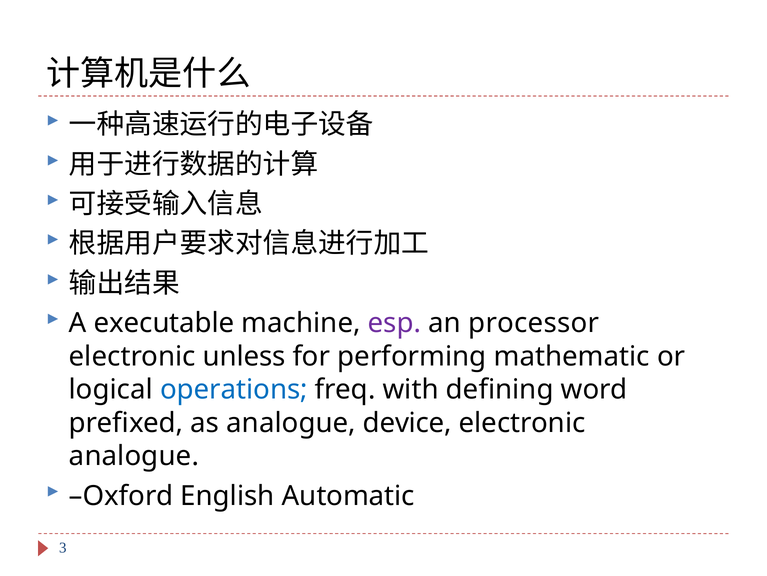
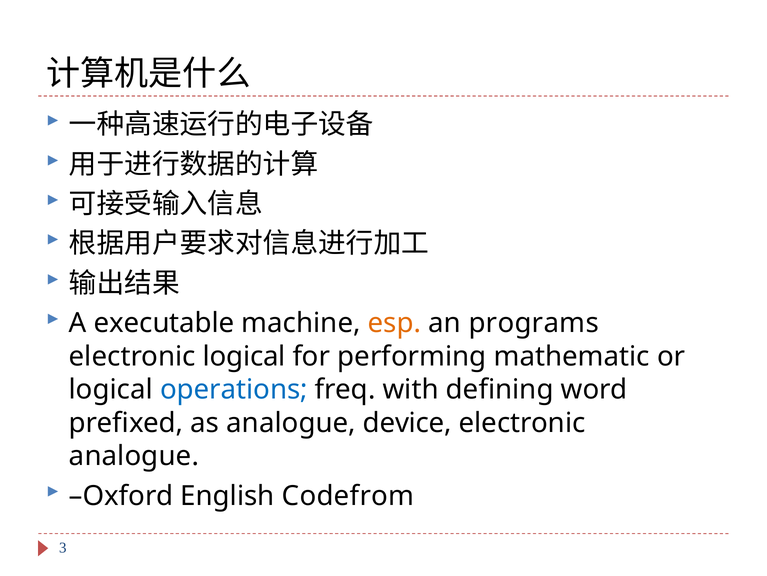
esp colour: purple -> orange
processor: processor -> programs
electronic unless: unless -> logical
Automatic: Automatic -> Codefrom
